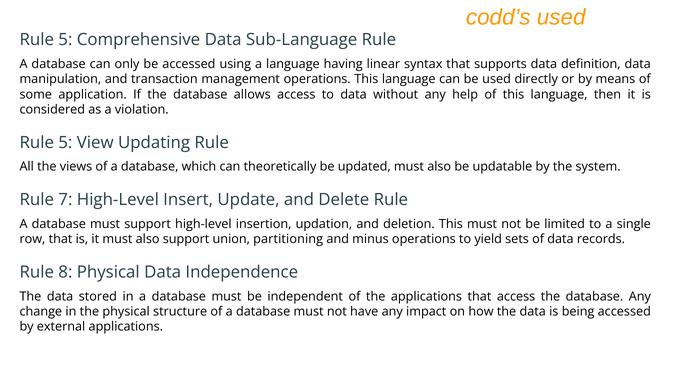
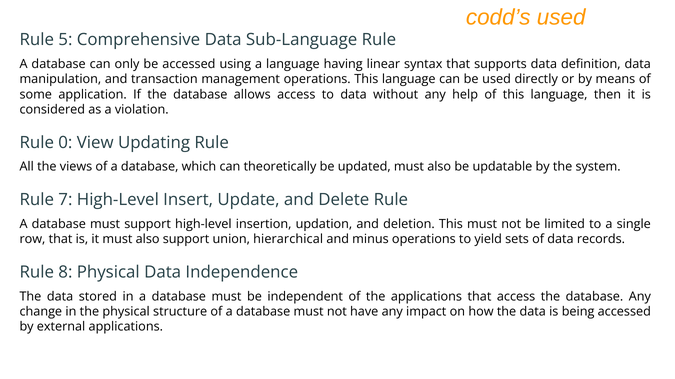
5 at (65, 143): 5 -> 0
partitioning: partitioning -> hierarchical
